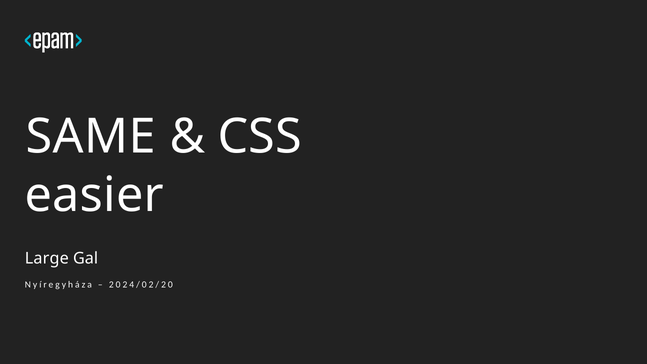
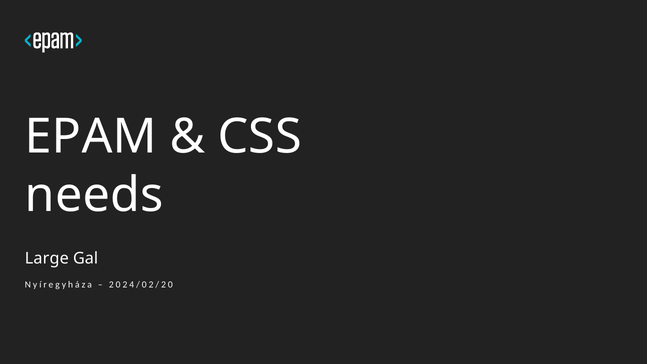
SAME: SAME -> EPAM
easier: easier -> needs
